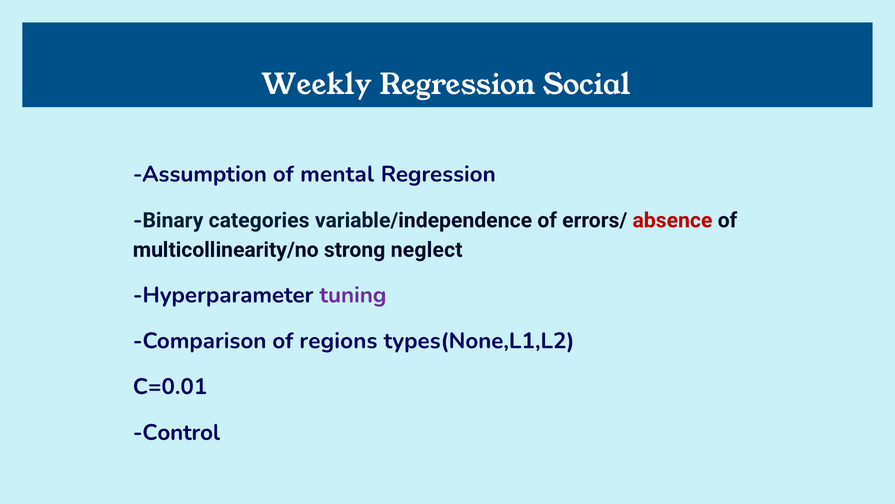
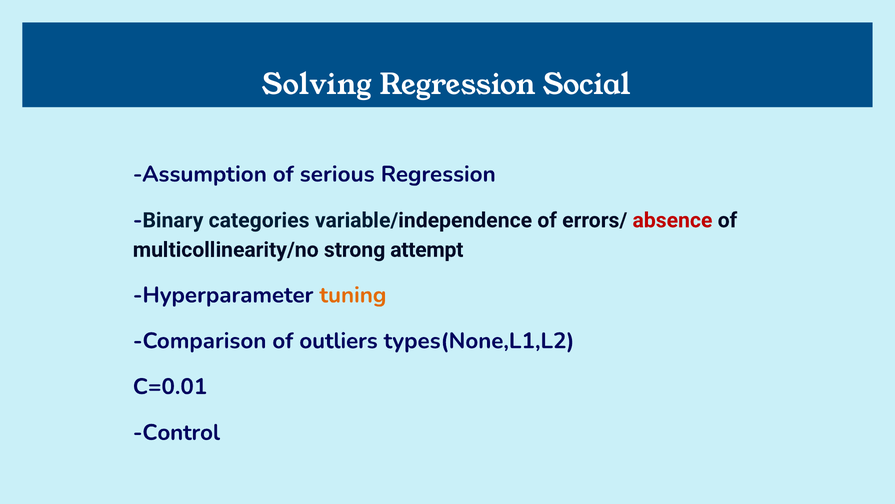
Weekly: Weekly -> Solving
mental: mental -> serious
neglect: neglect -> attempt
tuning colour: purple -> orange
regions: regions -> outliers
